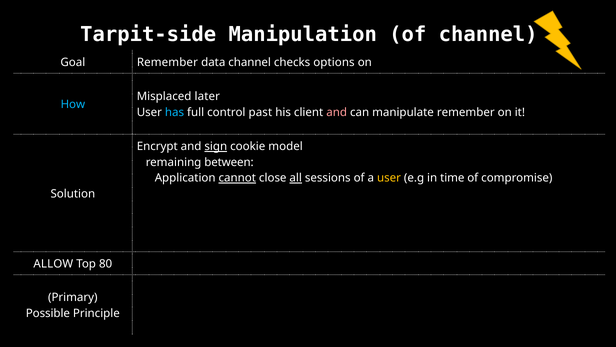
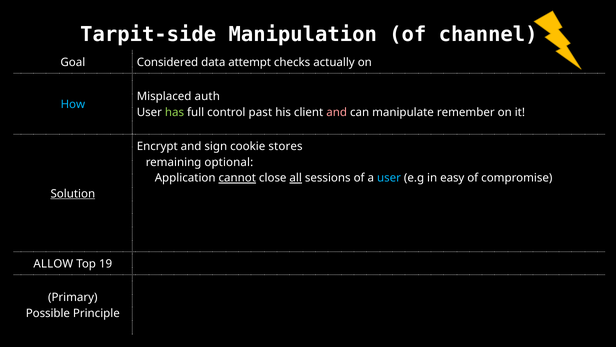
Goal Remember: Remember -> Considered
data channel: channel -> attempt
options: options -> actually
later: later -> auth
has colour: light blue -> light green
sign underline: present -> none
model: model -> stores
between: between -> optional
user at (389, 178) colour: yellow -> light blue
time: time -> easy
Solution underline: none -> present
80: 80 -> 19
